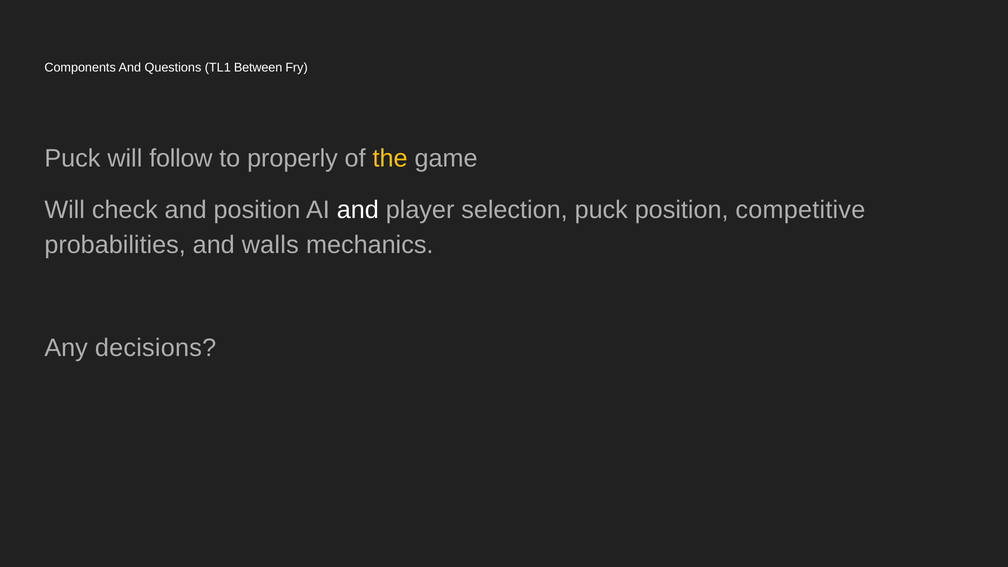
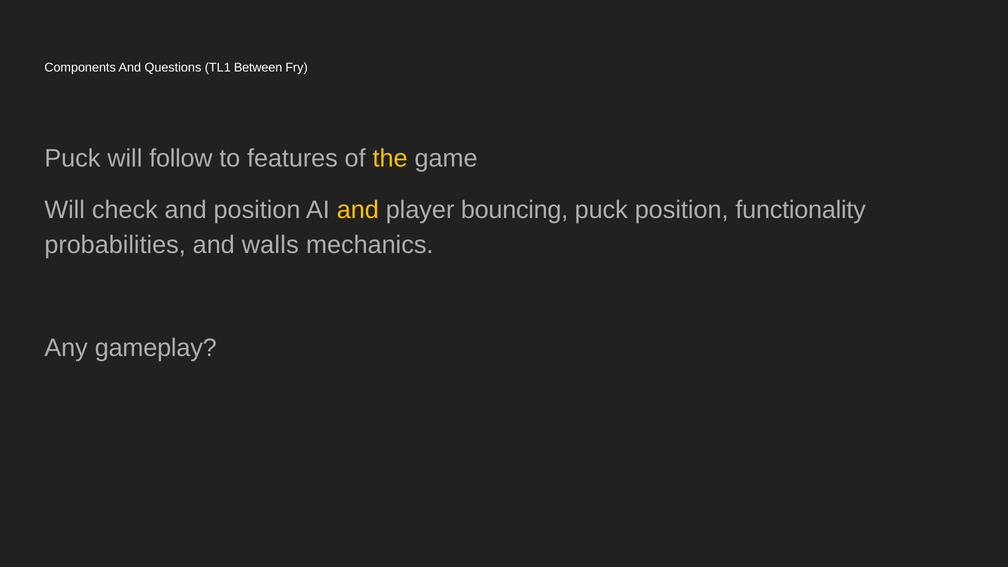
properly: properly -> features
and at (358, 210) colour: white -> yellow
selection: selection -> bouncing
competitive: competitive -> functionality
decisions: decisions -> gameplay
